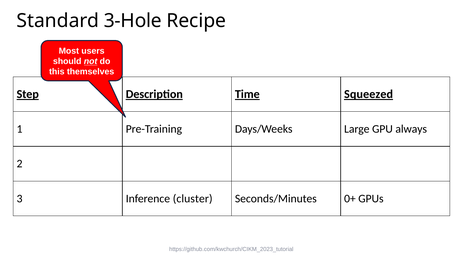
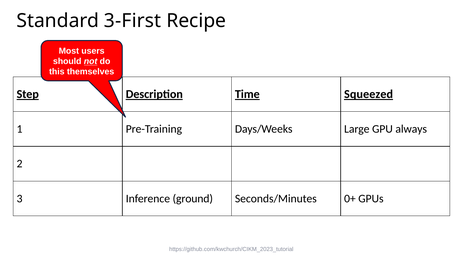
3-Hole: 3-Hole -> 3-First
cluster: cluster -> ground
